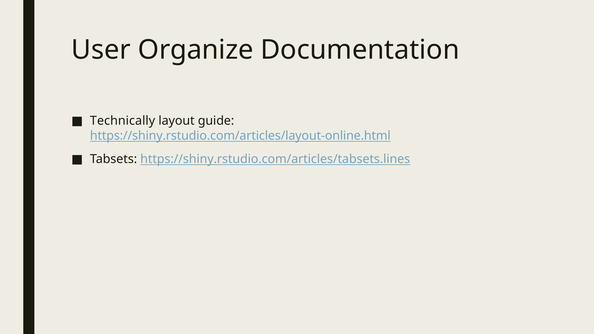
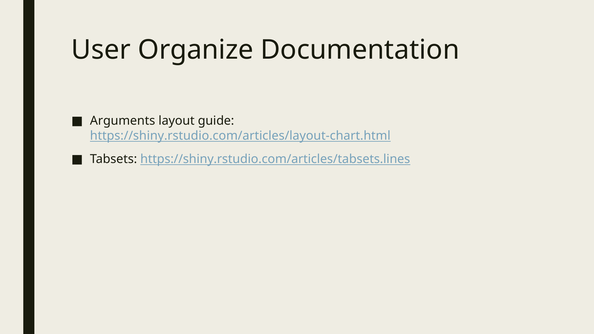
Technically: Technically -> Arguments
https://shiny.rstudio.com/articles/layout-online.html: https://shiny.rstudio.com/articles/layout-online.html -> https://shiny.rstudio.com/articles/layout-chart.html
